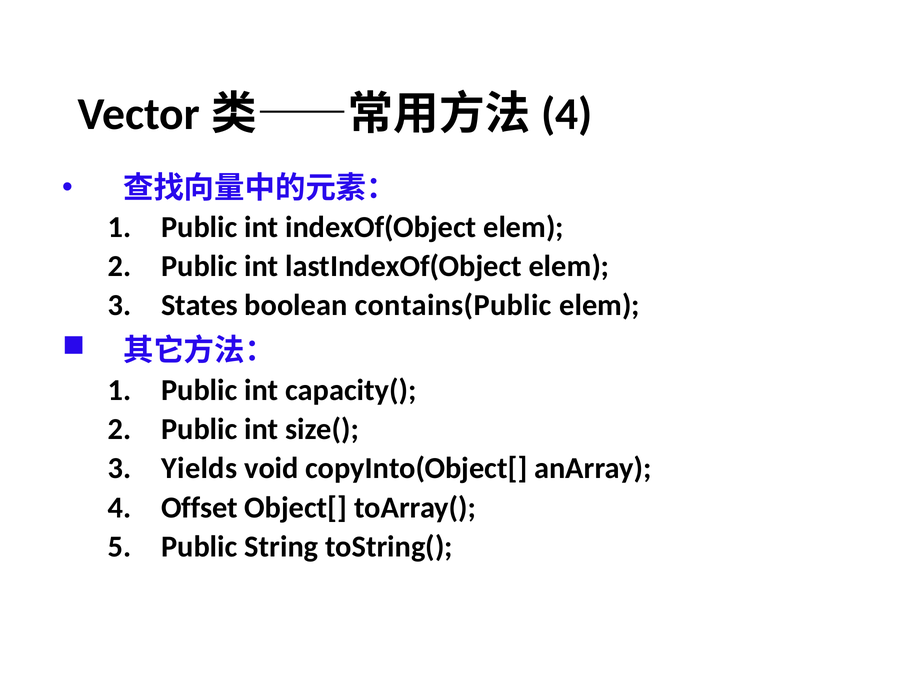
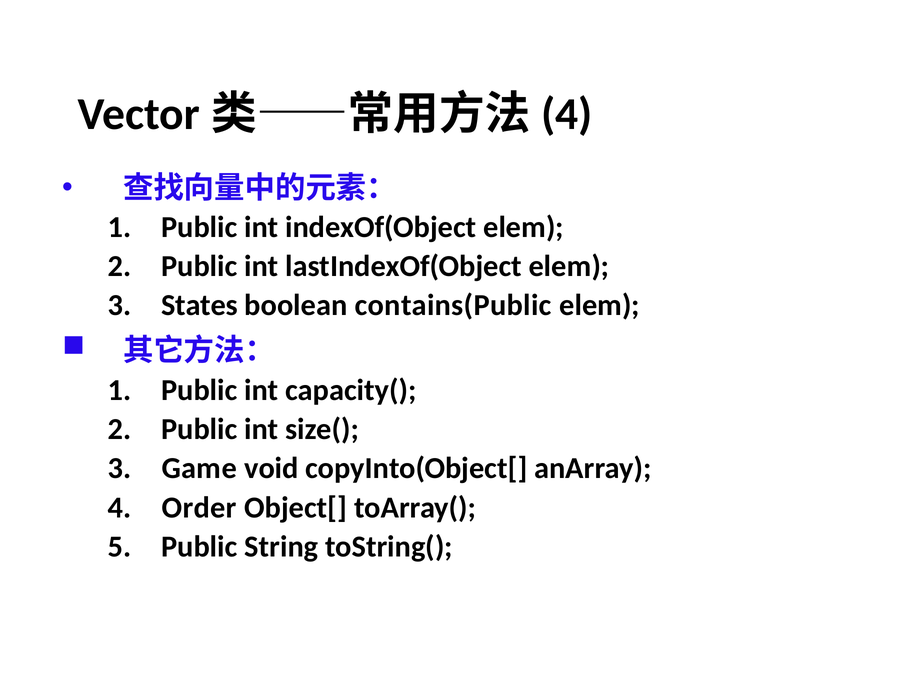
Yields: Yields -> Game
Offset: Offset -> Order
